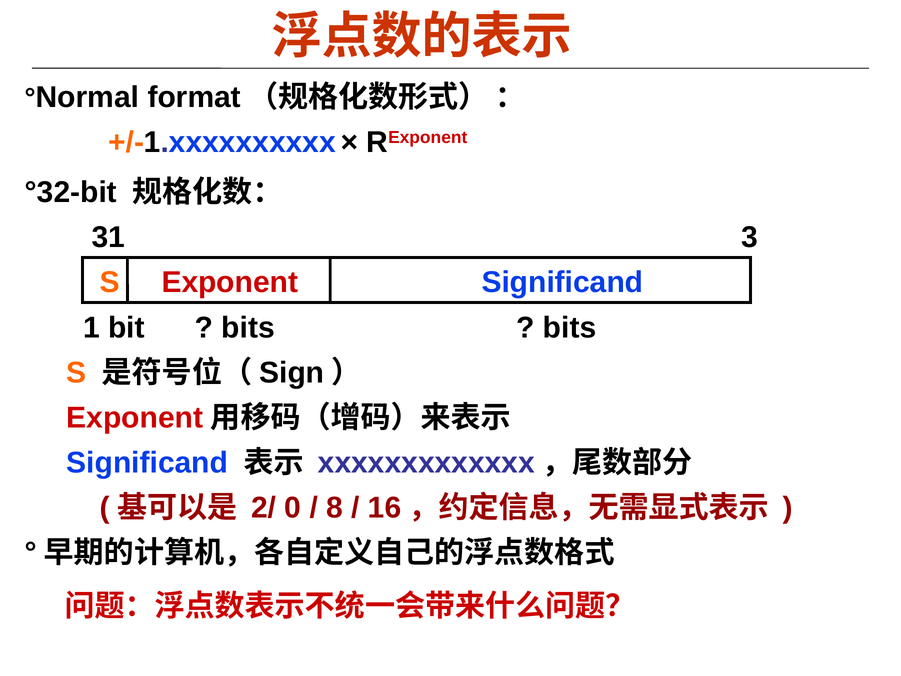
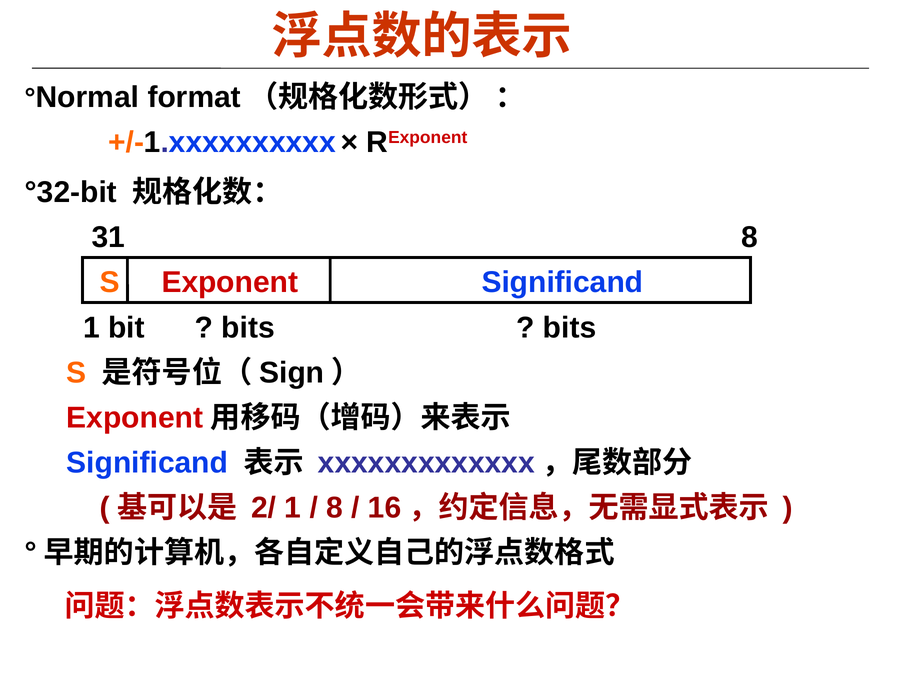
31 3: 3 -> 8
2/ 0: 0 -> 1
